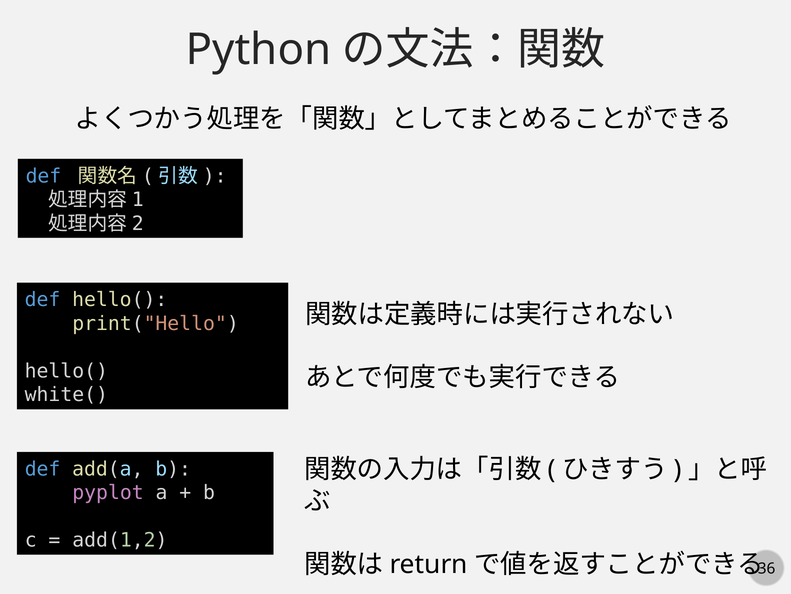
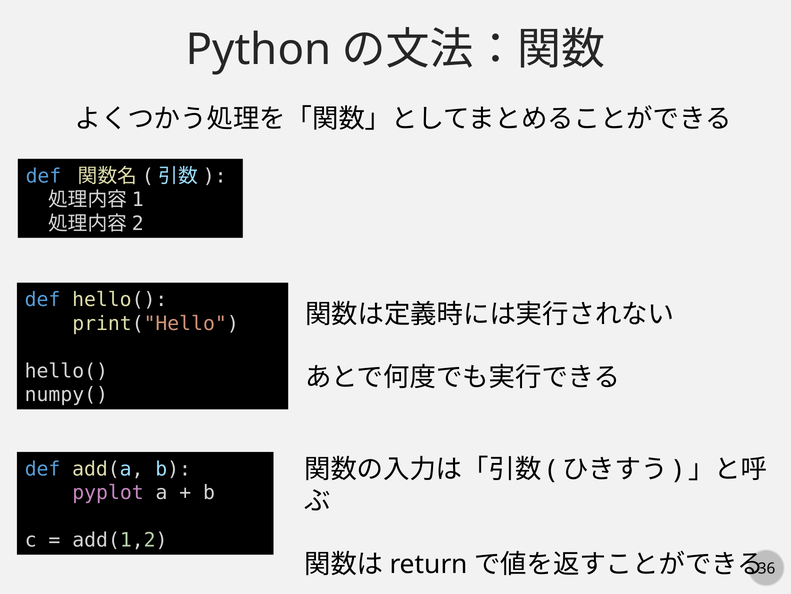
white(: white( -> numpy(
